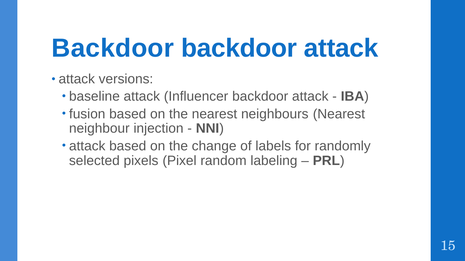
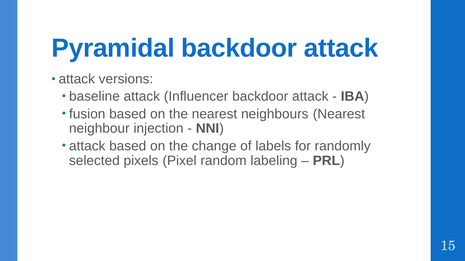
Backdoor at (113, 48): Backdoor -> Pyramidal
